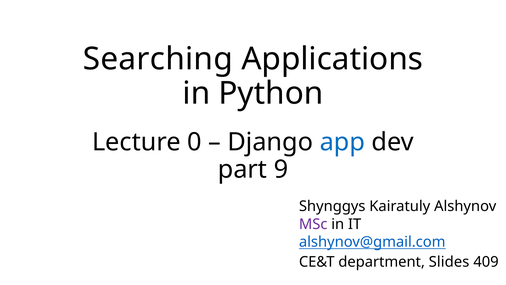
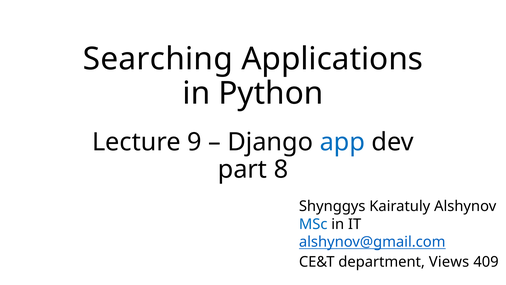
0: 0 -> 9
9: 9 -> 8
MSc colour: purple -> blue
Slides: Slides -> Views
